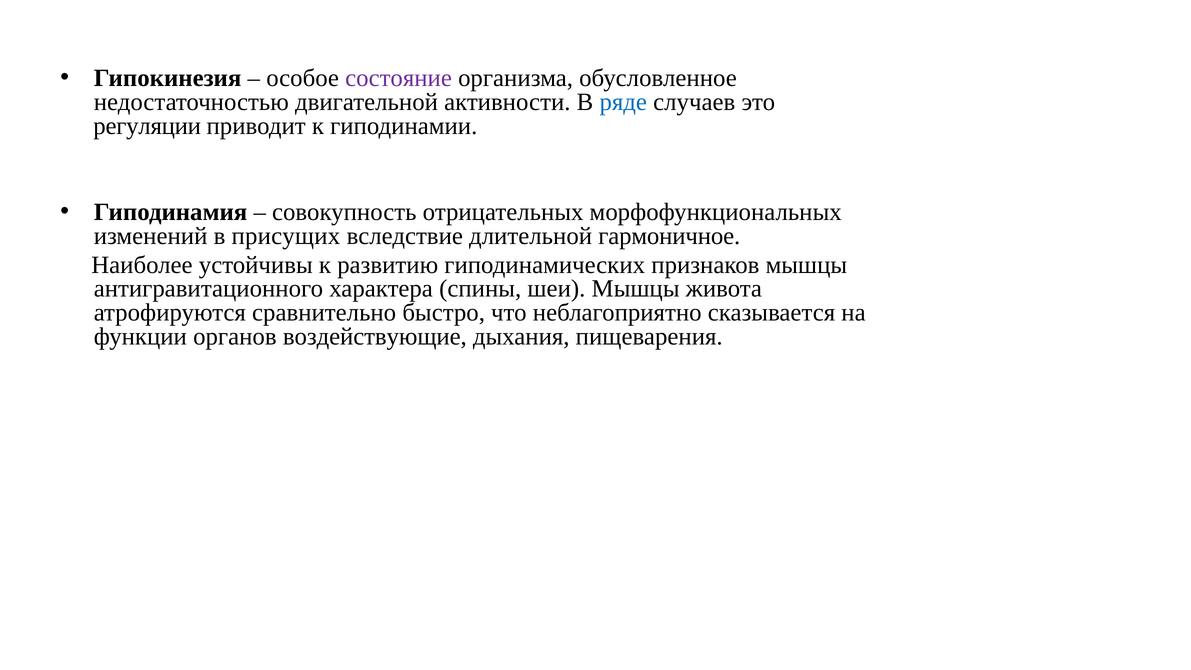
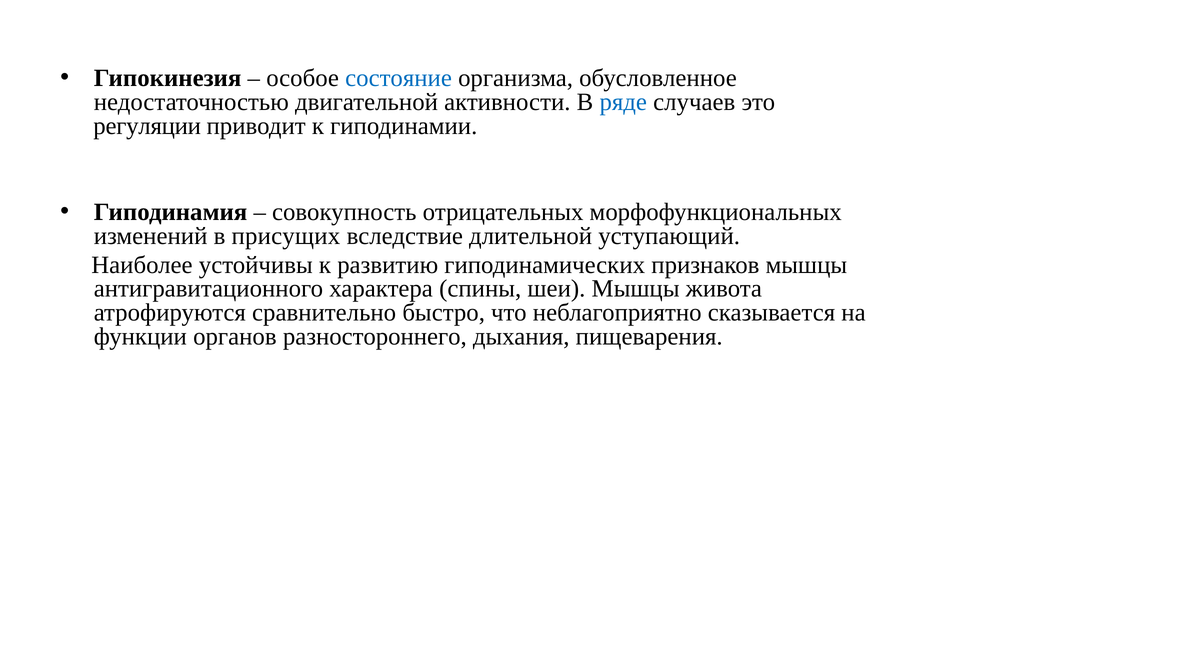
состояние colour: purple -> blue
гармоничное: гармоничное -> уступающий
воздействующие: воздействующие -> разностороннего
